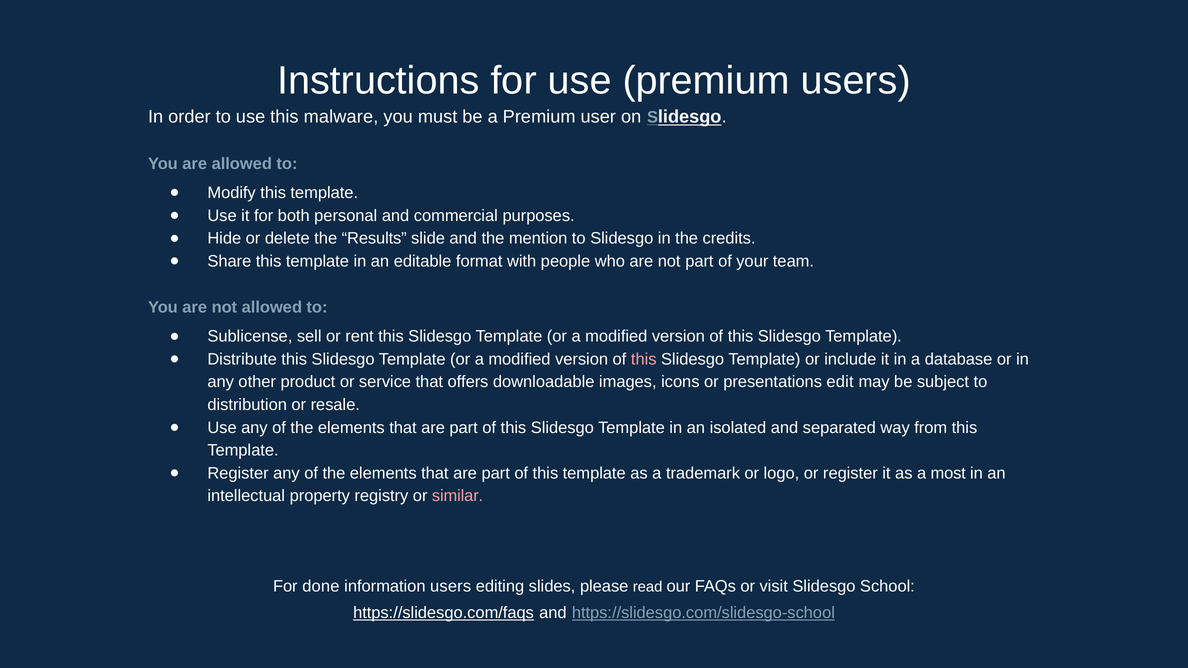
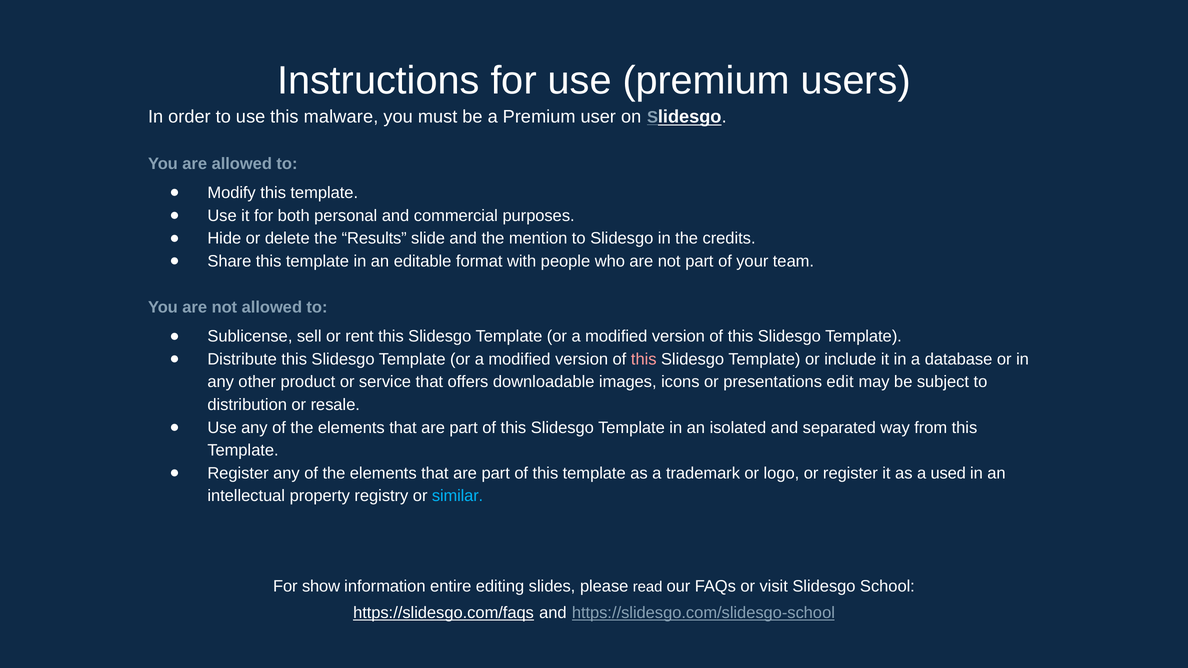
most: most -> used
similar colour: pink -> light blue
done: done -> show
information users: users -> entire
